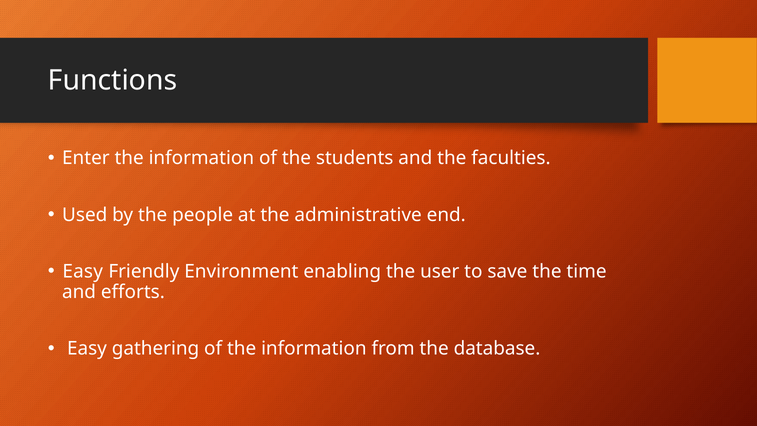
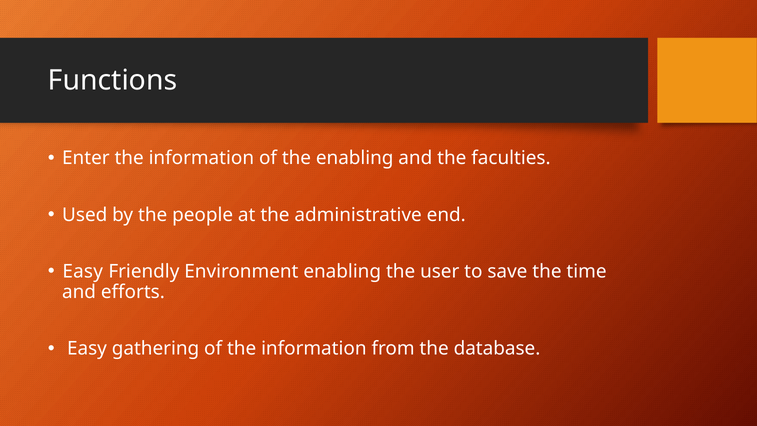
the students: students -> enabling
